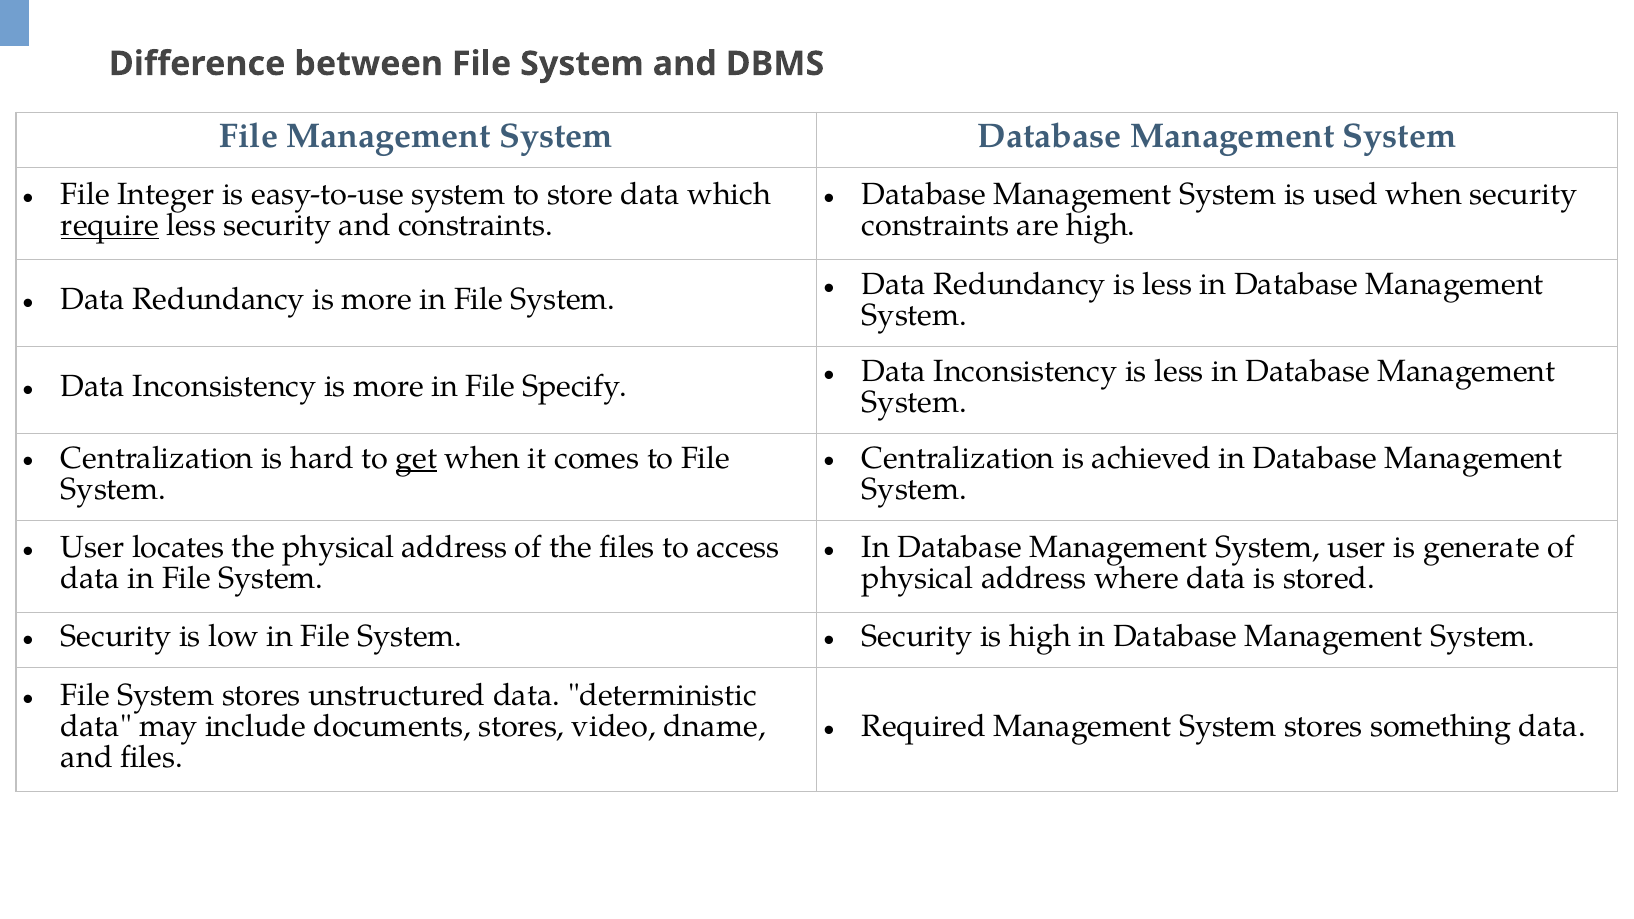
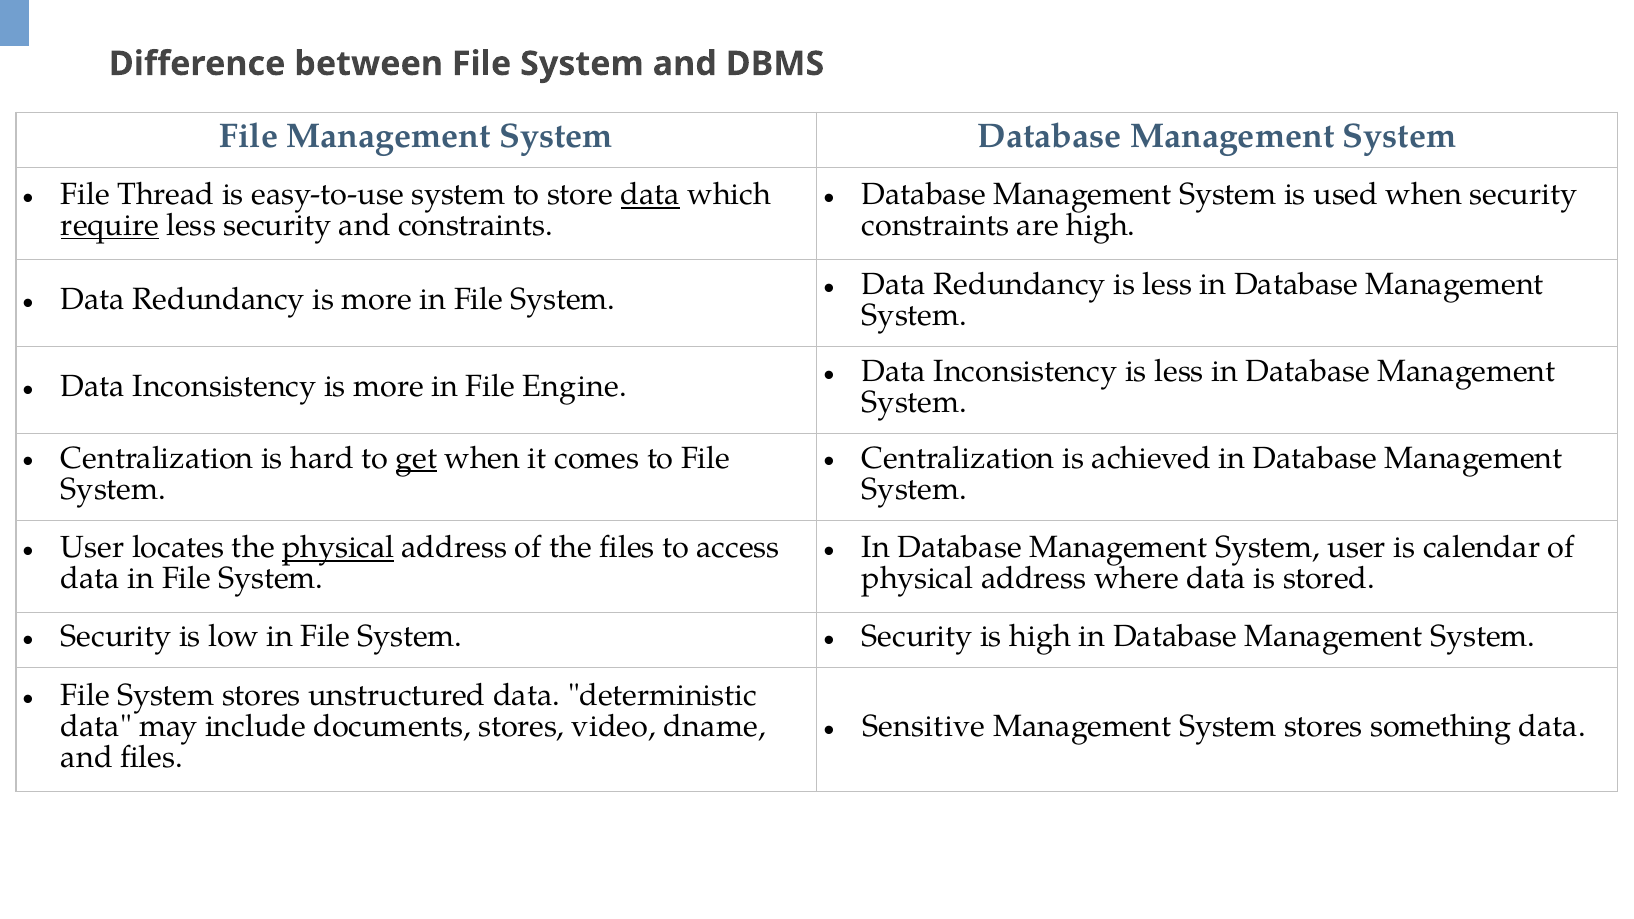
Integer: Integer -> Thread
data at (650, 195) underline: none -> present
Specify: Specify -> Engine
physical at (338, 548) underline: none -> present
generate: generate -> calendar
Required: Required -> Sensitive
